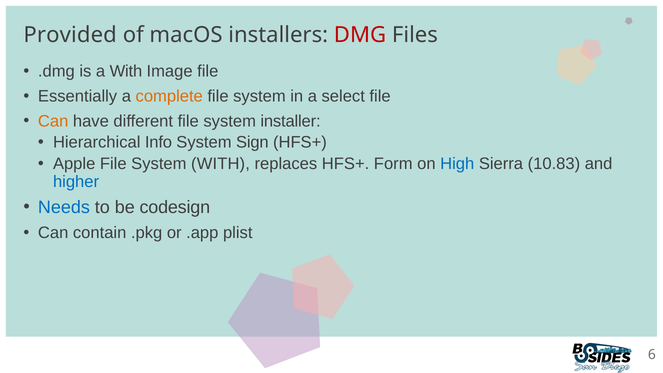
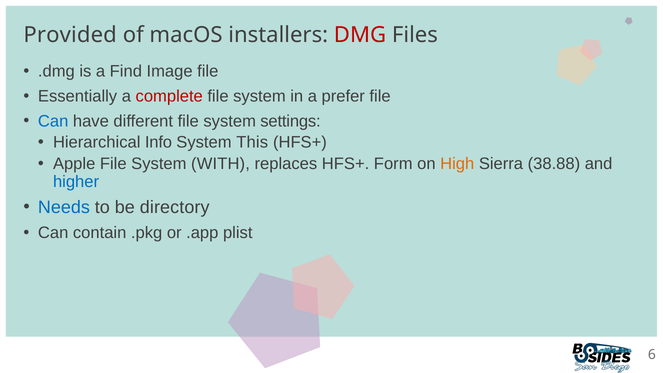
a With: With -> Find
complete colour: orange -> red
select: select -> prefer
Can at (53, 121) colour: orange -> blue
installer: installer -> settings
Sign: Sign -> This
High colour: blue -> orange
10.83: 10.83 -> 38.88
codesign: codesign -> directory
